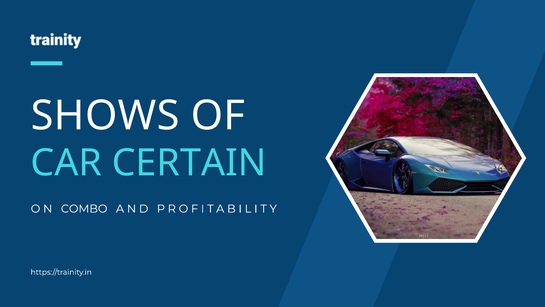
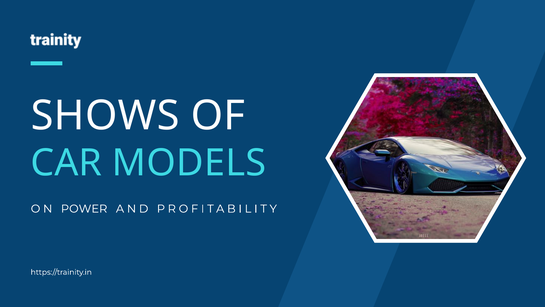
CERTAIN: CERTAIN -> MODELS
COMBO: COMBO -> POWER
